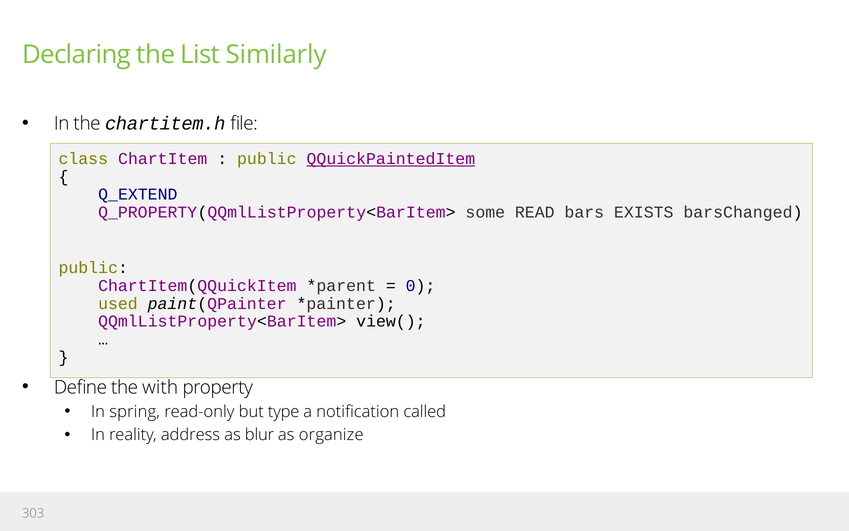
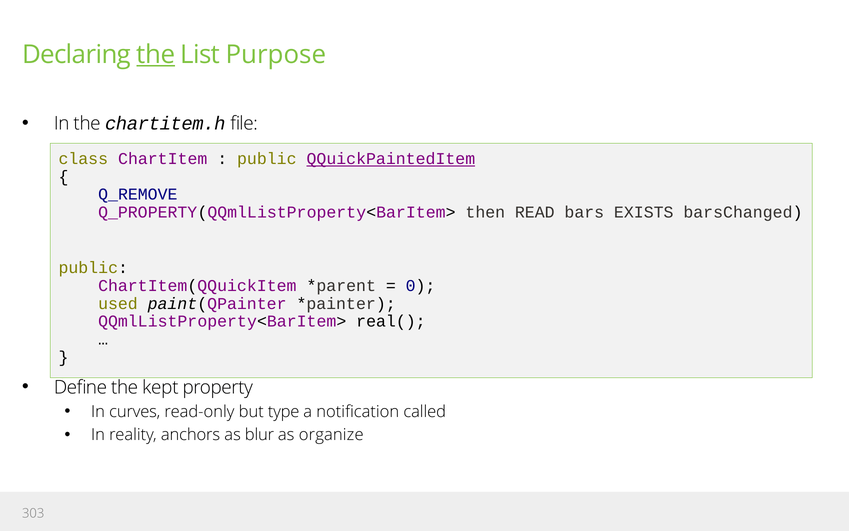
the at (156, 55) underline: none -> present
Similarly: Similarly -> Purpose
Q_EXTEND: Q_EXTEND -> Q_REMOVE
some: some -> then
view(: view( -> real(
with: with -> kept
spring: spring -> curves
address: address -> anchors
